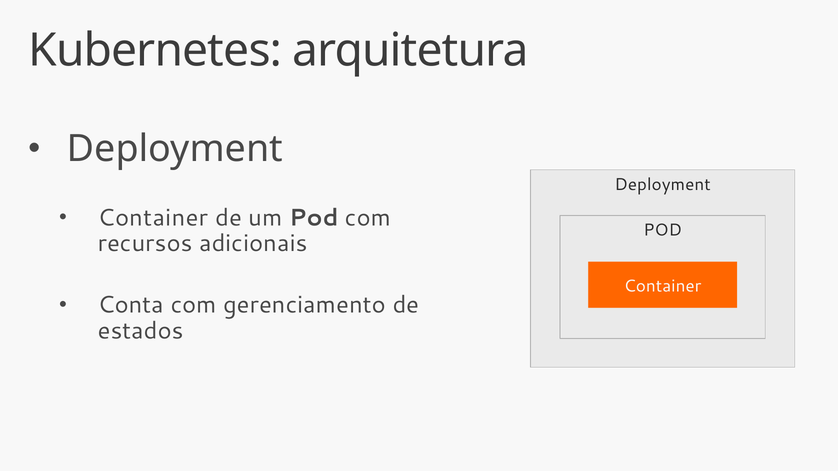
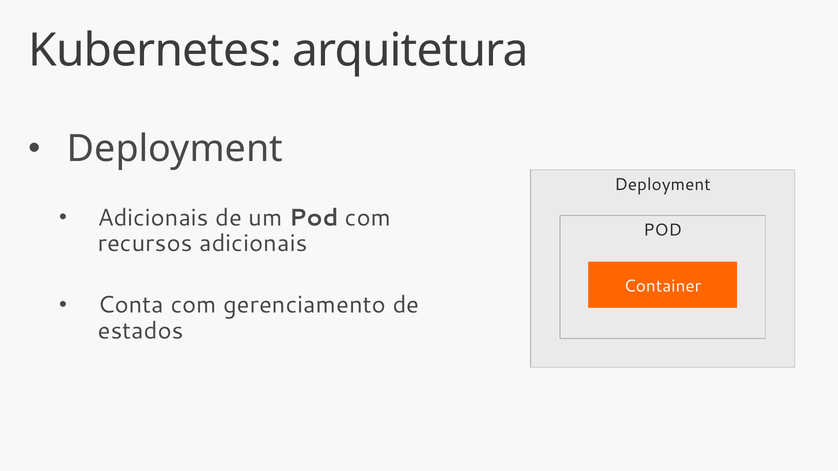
Container at (153, 218): Container -> Adicionais
